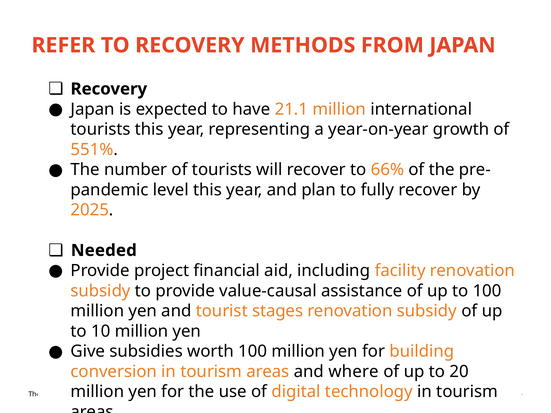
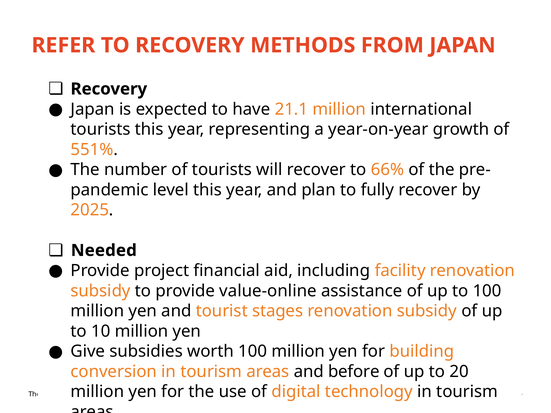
value-causal: value-causal -> value-online
where: where -> before
